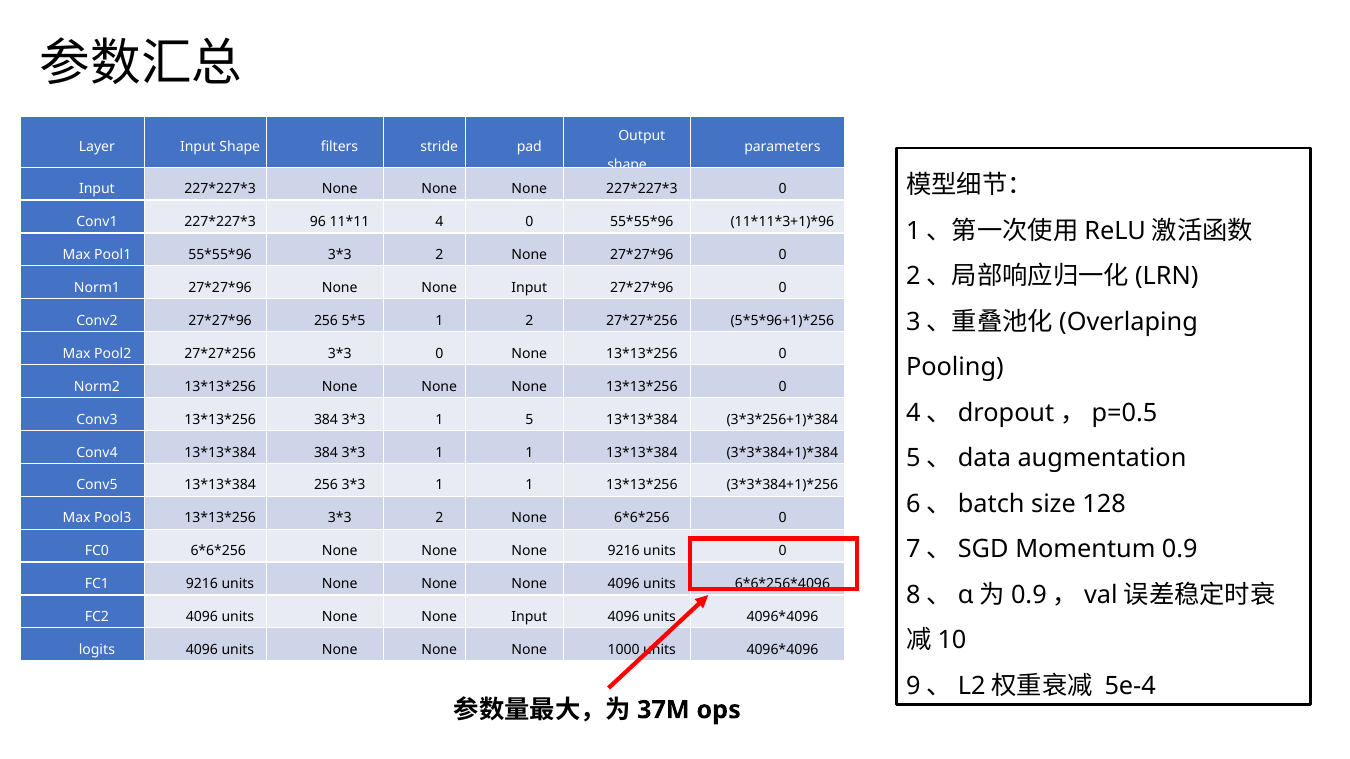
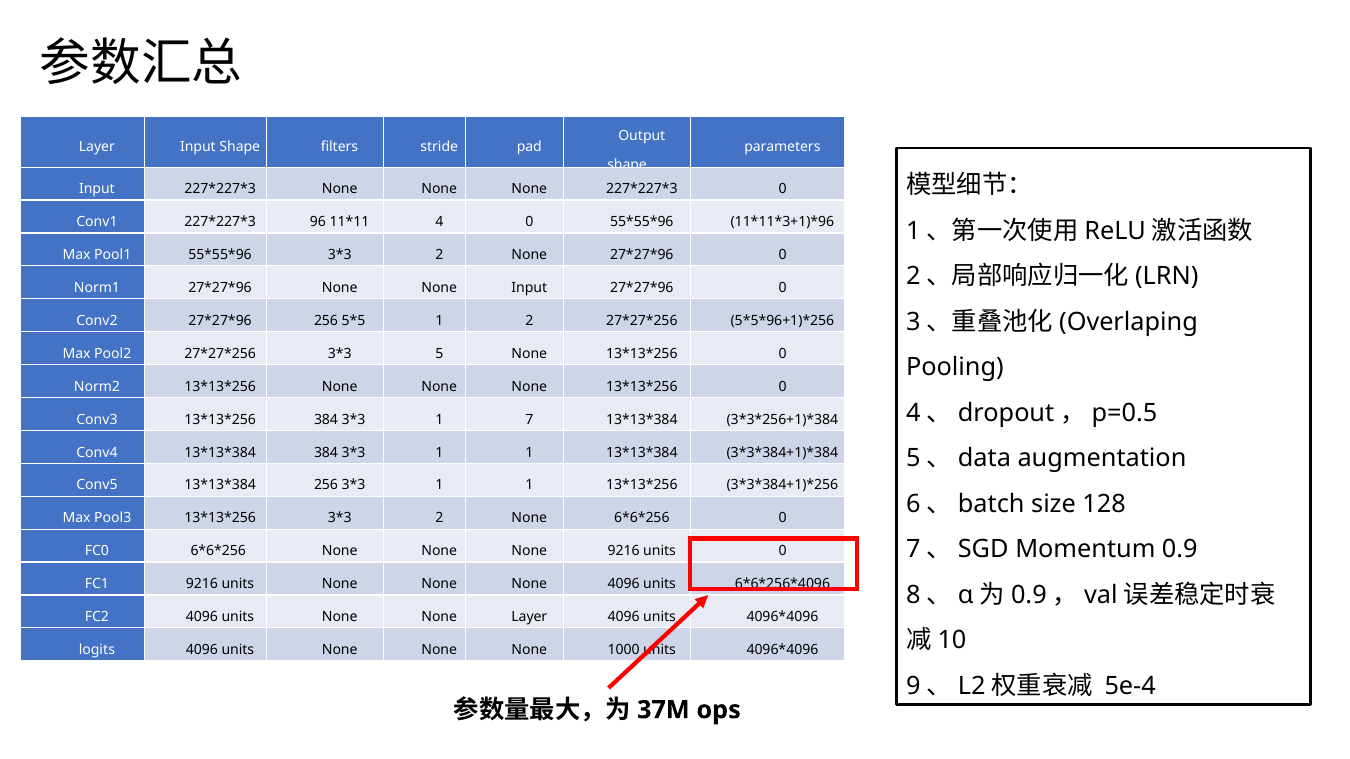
0 at (439, 354): 0 -> 5
5: 5 -> 7
units None None Input: Input -> Layer
